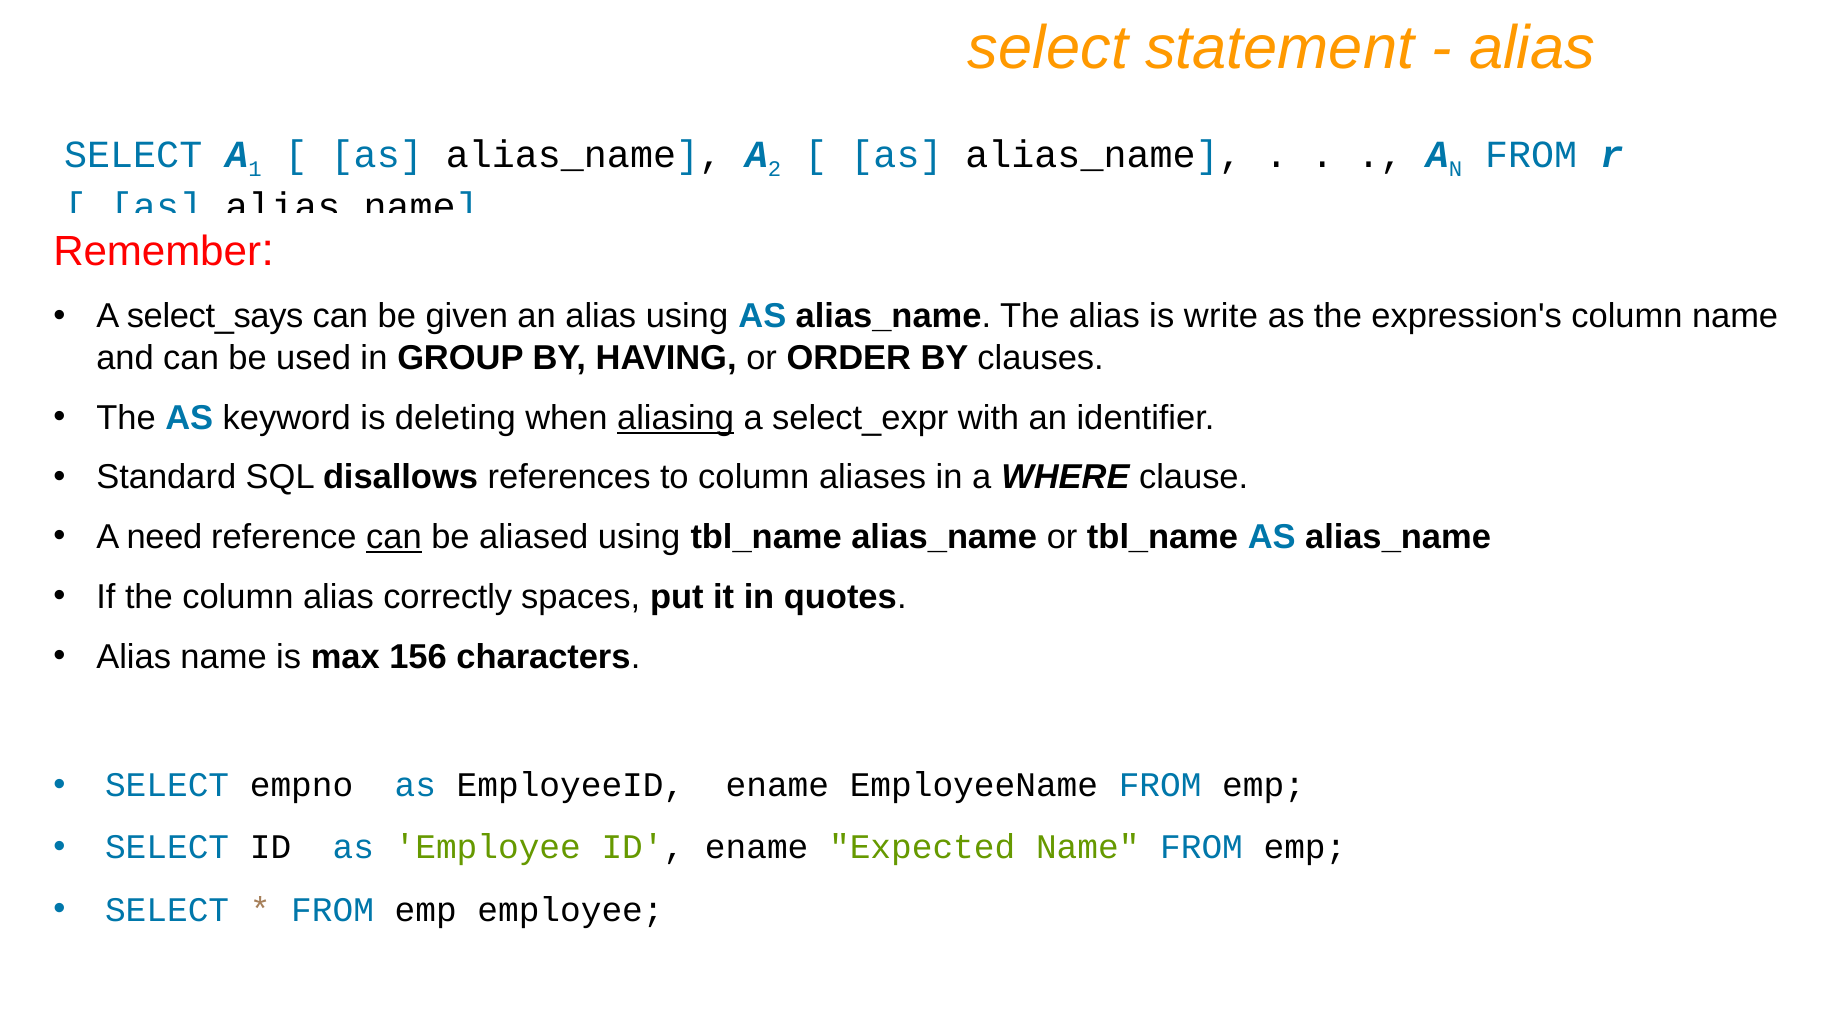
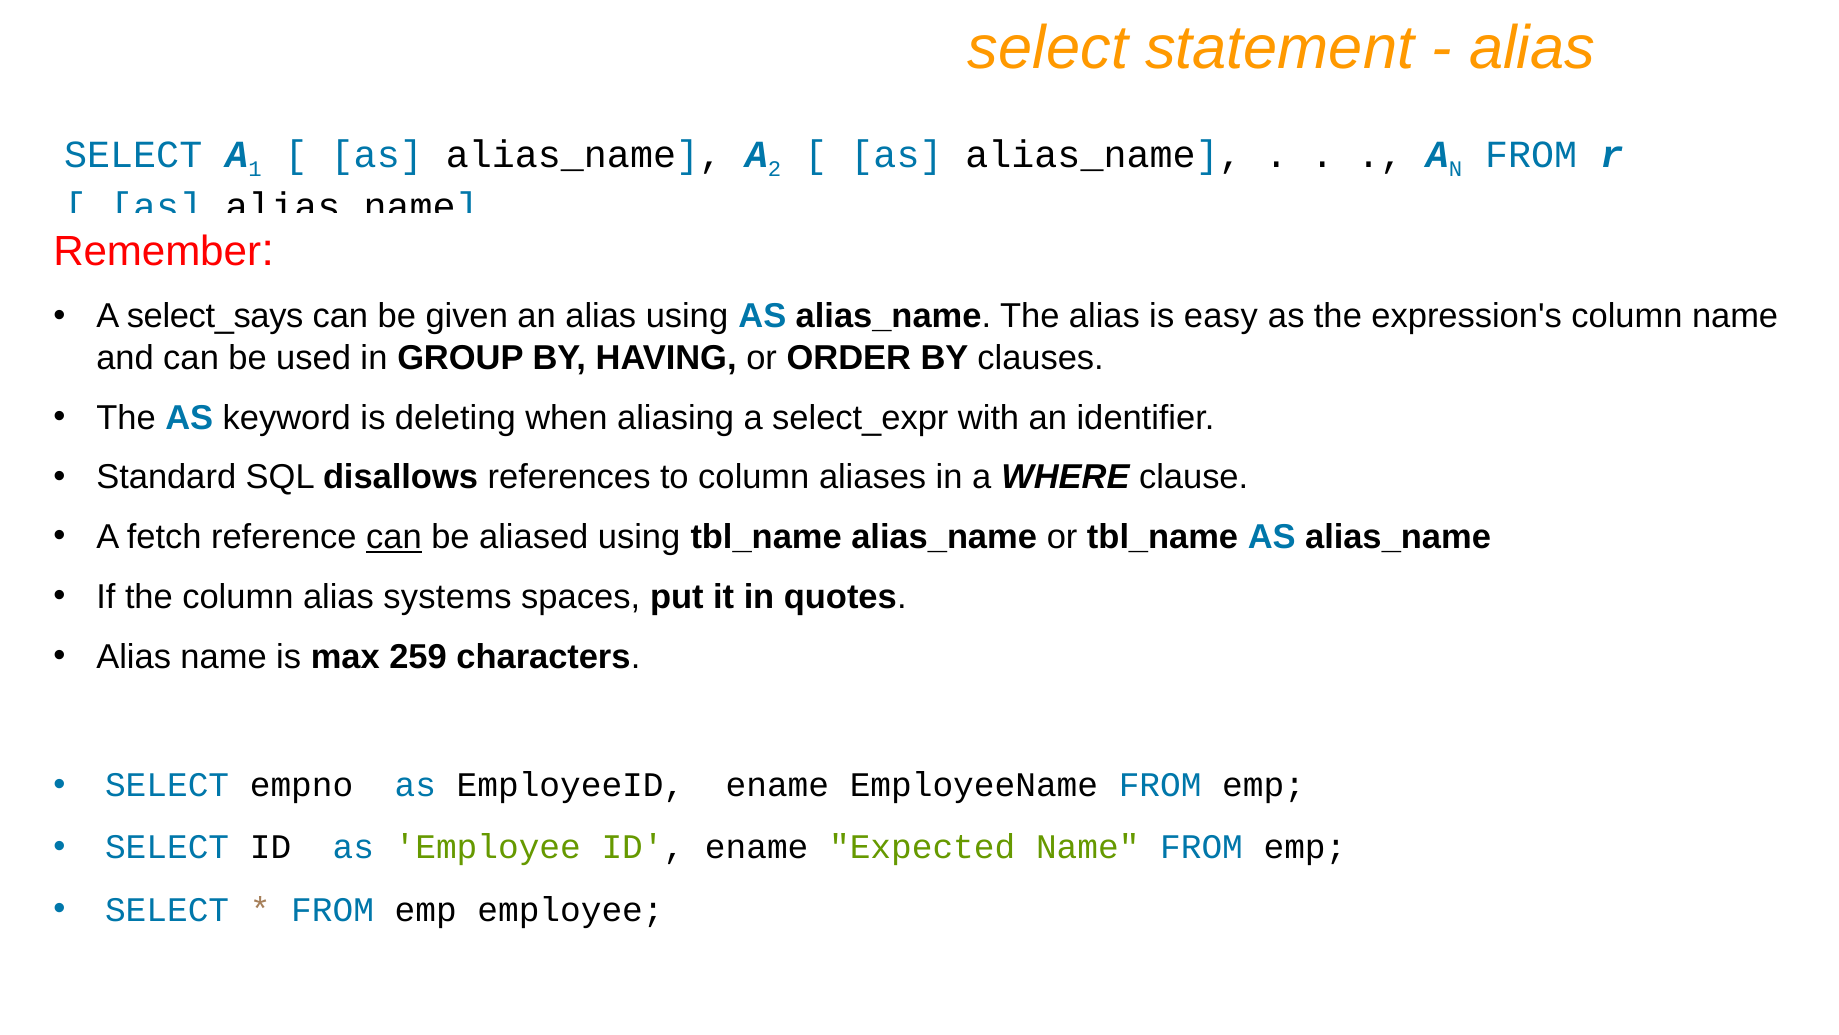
write: write -> easy
aliasing underline: present -> none
need: need -> fetch
correctly: correctly -> systems
156: 156 -> 259
